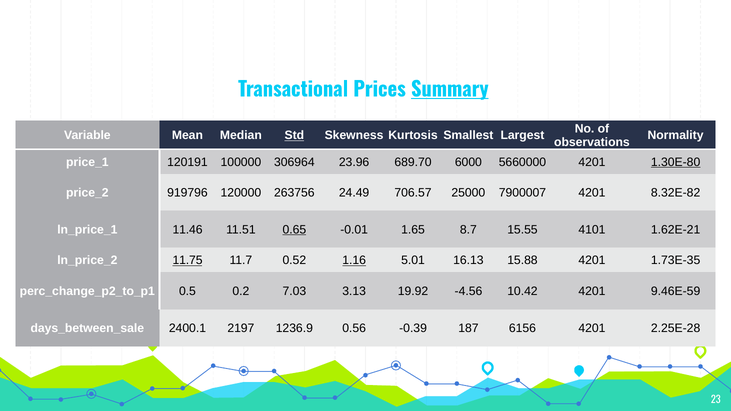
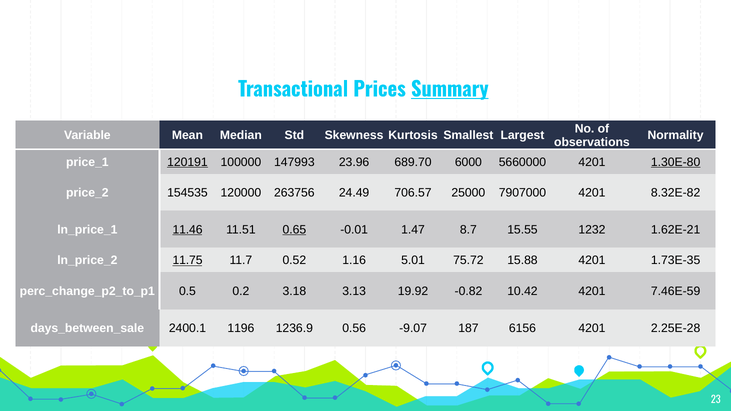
Std underline: present -> none
120191 underline: none -> present
306964: 306964 -> 147993
919796: 919796 -> 154535
7900007: 7900007 -> 7907000
11.46 underline: none -> present
1.65: 1.65 -> 1.47
4101: 4101 -> 1232
1.16 underline: present -> none
16.13: 16.13 -> 75.72
7.03: 7.03 -> 3.18
-4.56: -4.56 -> -0.82
9.46E-59: 9.46E-59 -> 7.46E-59
2197: 2197 -> 1196
-0.39: -0.39 -> -9.07
